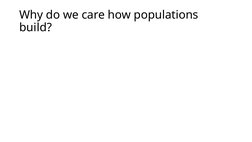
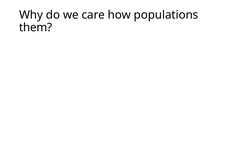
build: build -> them
